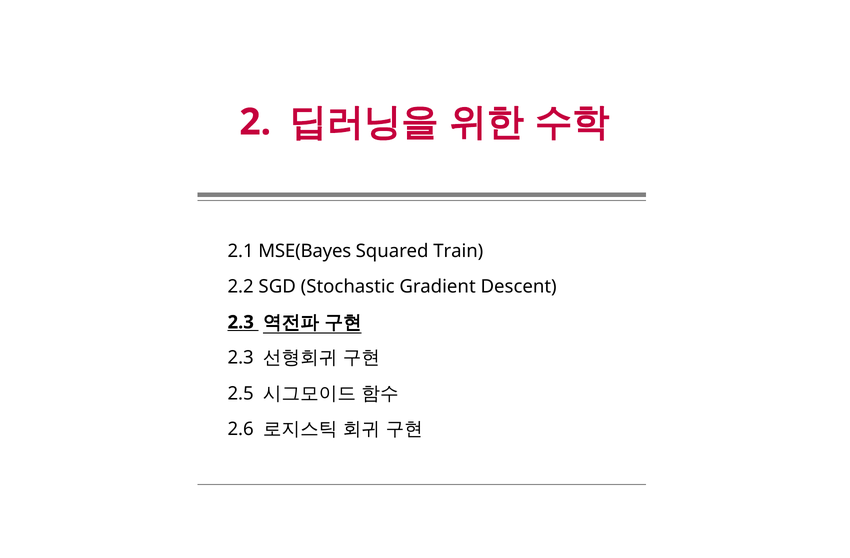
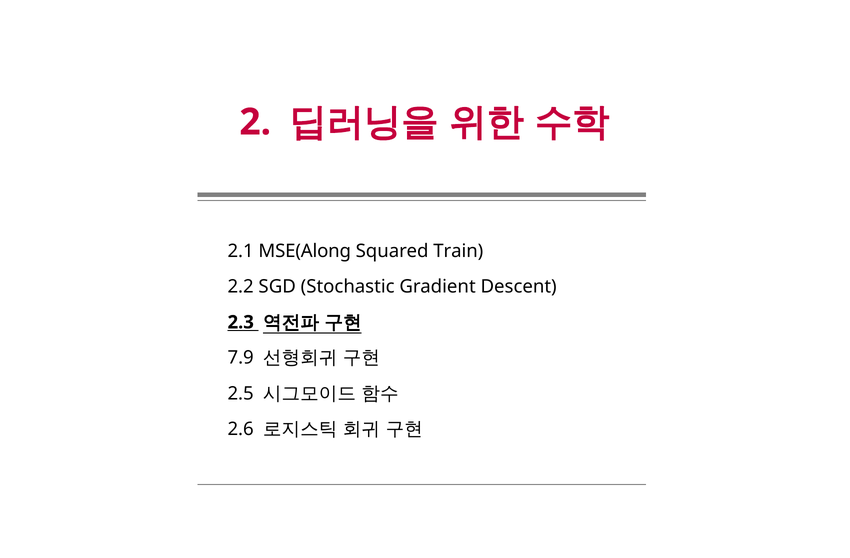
MSE(Bayes: MSE(Bayes -> MSE(Along
2.3 at (241, 358): 2.3 -> 7.9
